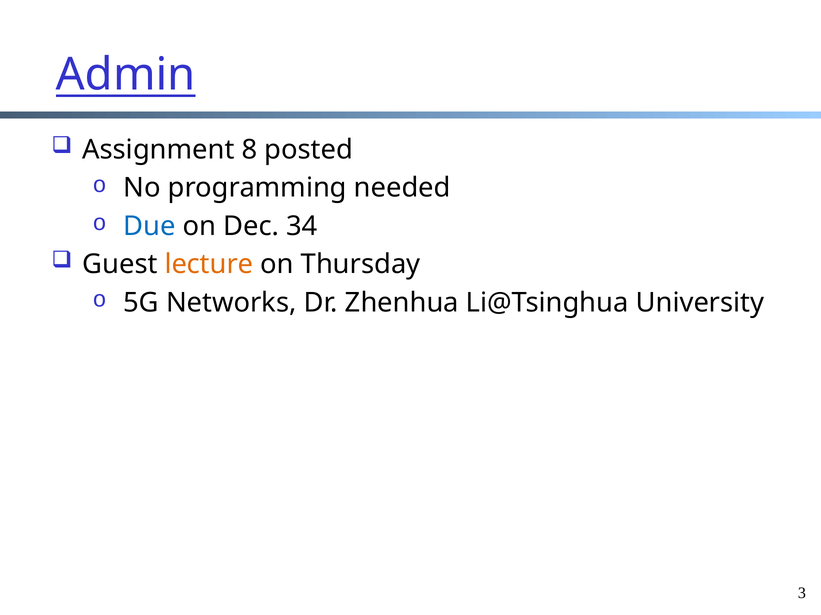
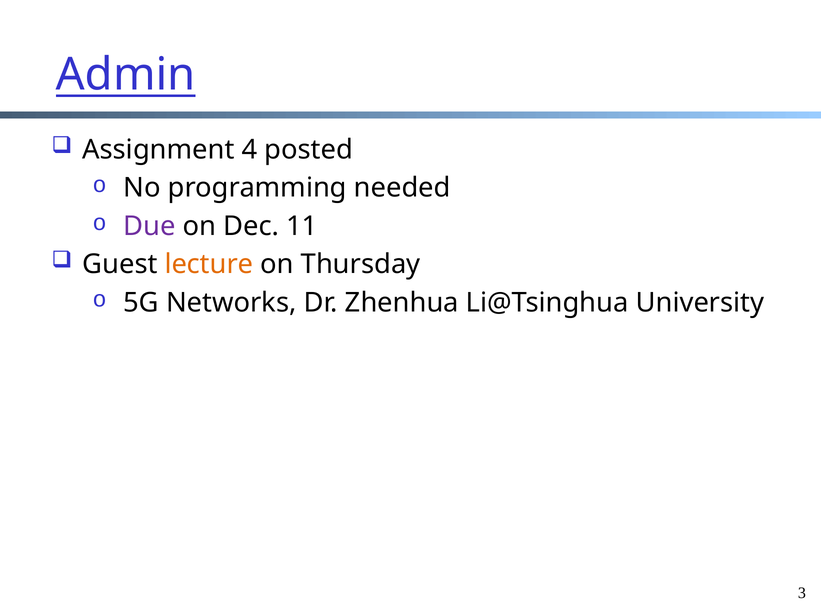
8: 8 -> 4
Due colour: blue -> purple
34: 34 -> 11
